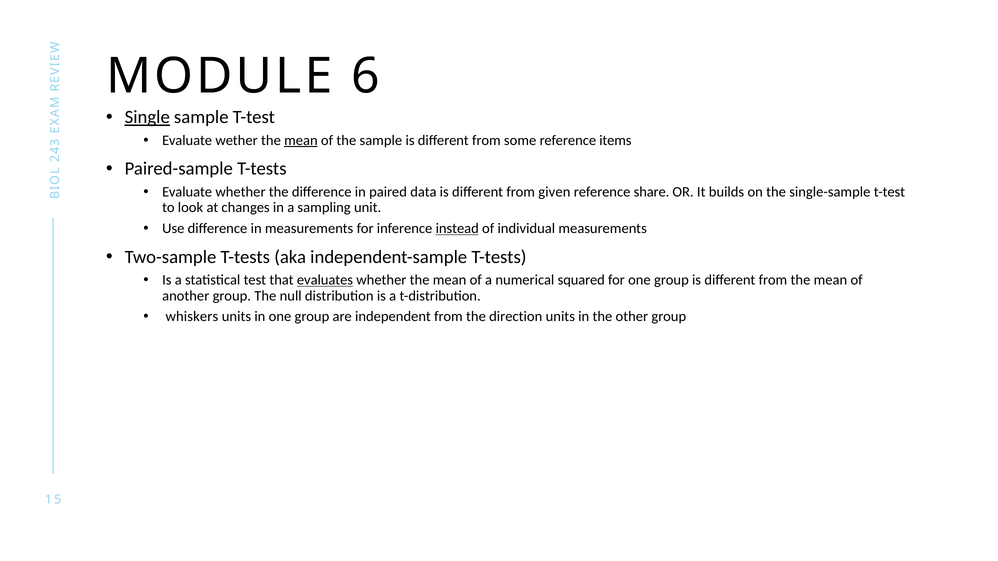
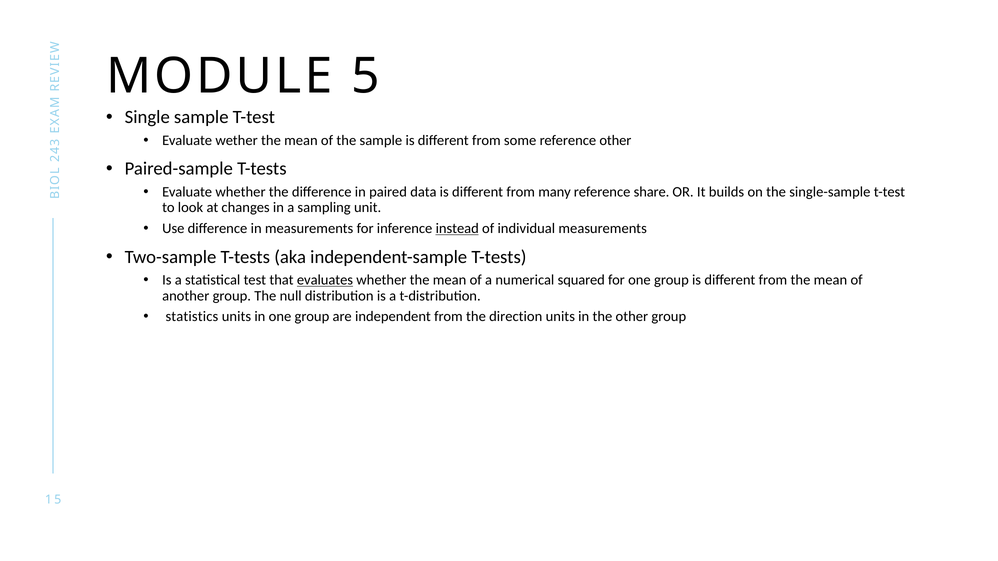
6: 6 -> 5
Single underline: present -> none
mean at (301, 140) underline: present -> none
reference items: items -> other
given: given -> many
whiskers: whiskers -> statistics
